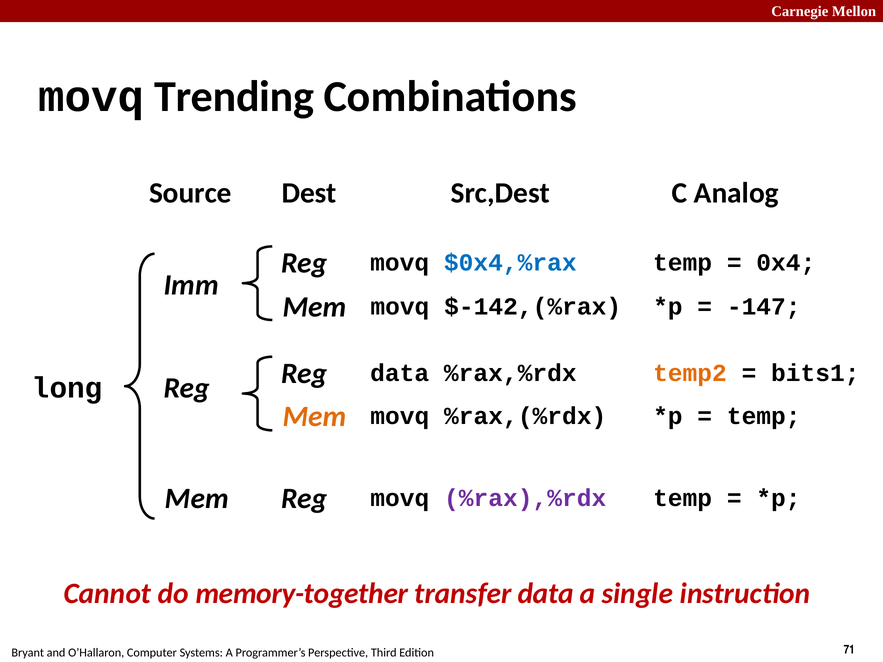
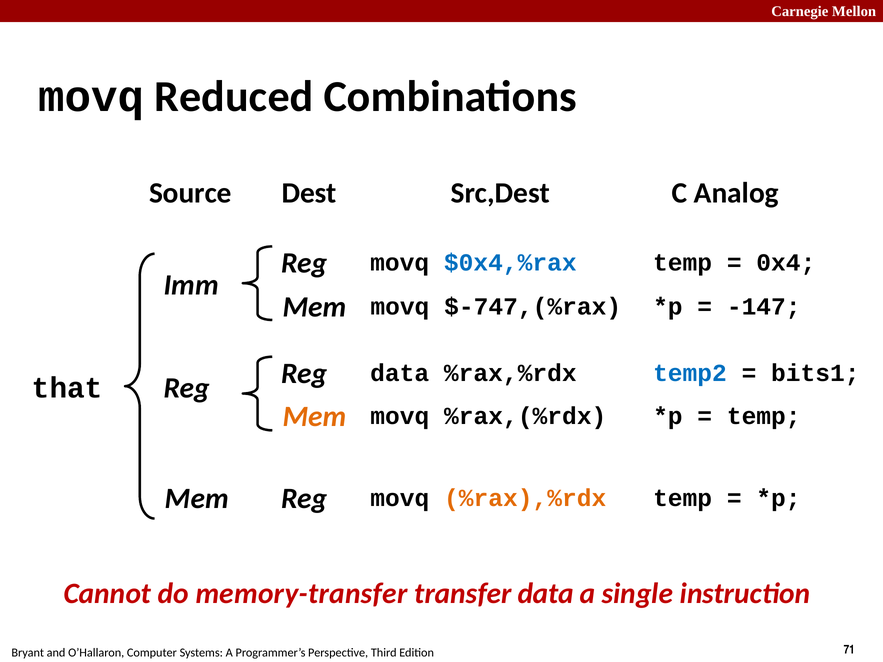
Trending: Trending -> Reduced
$-142,(%rax: $-142,(%rax -> $-747,(%rax
temp2 colour: orange -> blue
long: long -> that
%rax),%rdx colour: purple -> orange
memory-together: memory-together -> memory-transfer
